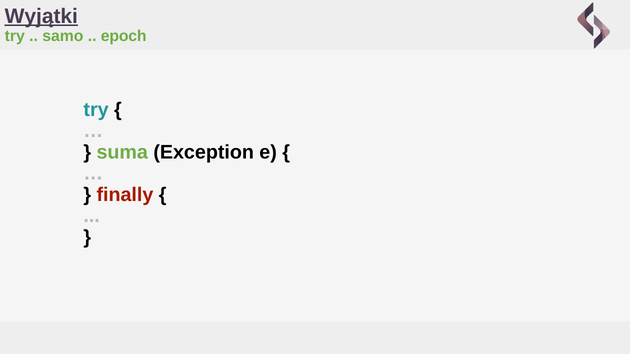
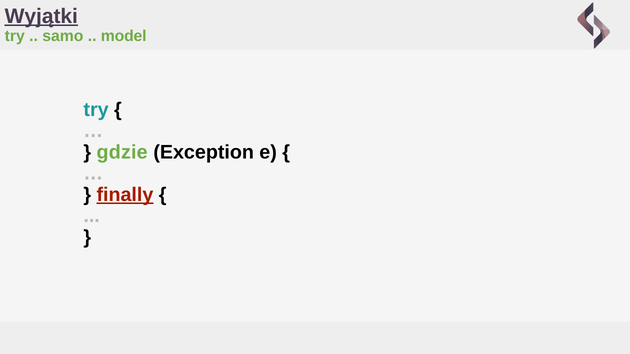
epoch: epoch -> model
suma: suma -> gdzie
finally underline: none -> present
